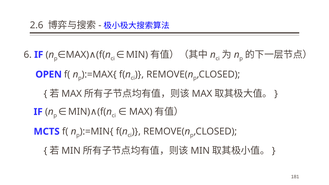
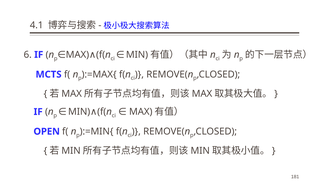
2.6: 2.6 -> 4.1
OPEN: OPEN -> MCTS
MCTS: MCTS -> OPEN
